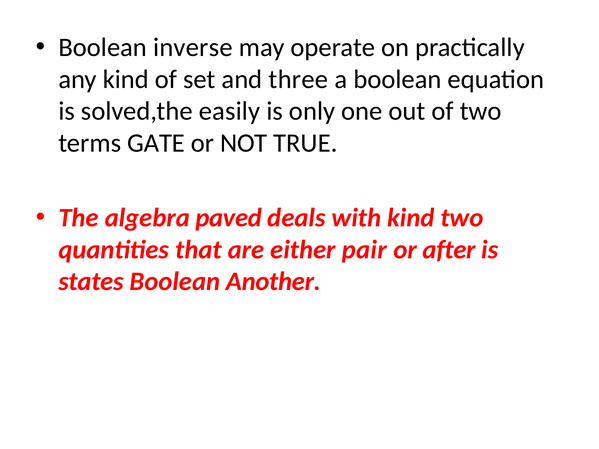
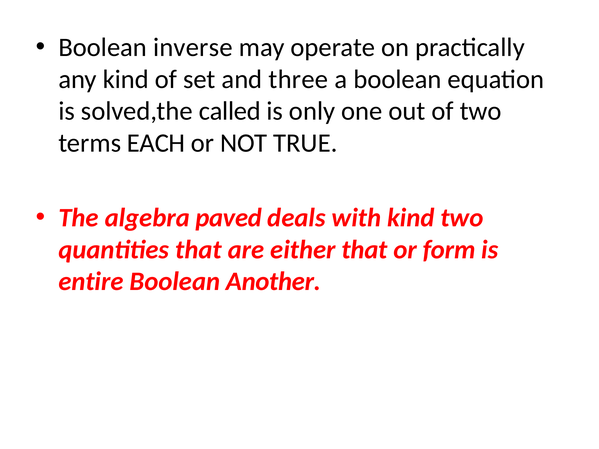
easily: easily -> called
GATE: GATE -> EACH
either pair: pair -> that
after: after -> form
states: states -> entire
